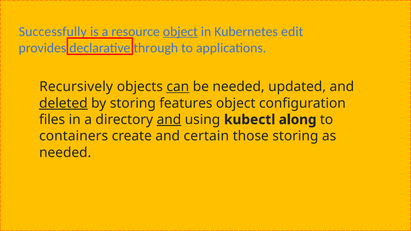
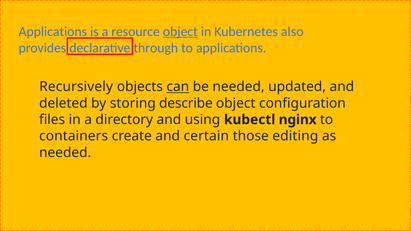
Successfully at (53, 32): Successfully -> Applications
edit: edit -> also
deleted underline: present -> none
features: features -> describe
and at (169, 120) underline: present -> none
along: along -> nginx
those storing: storing -> editing
